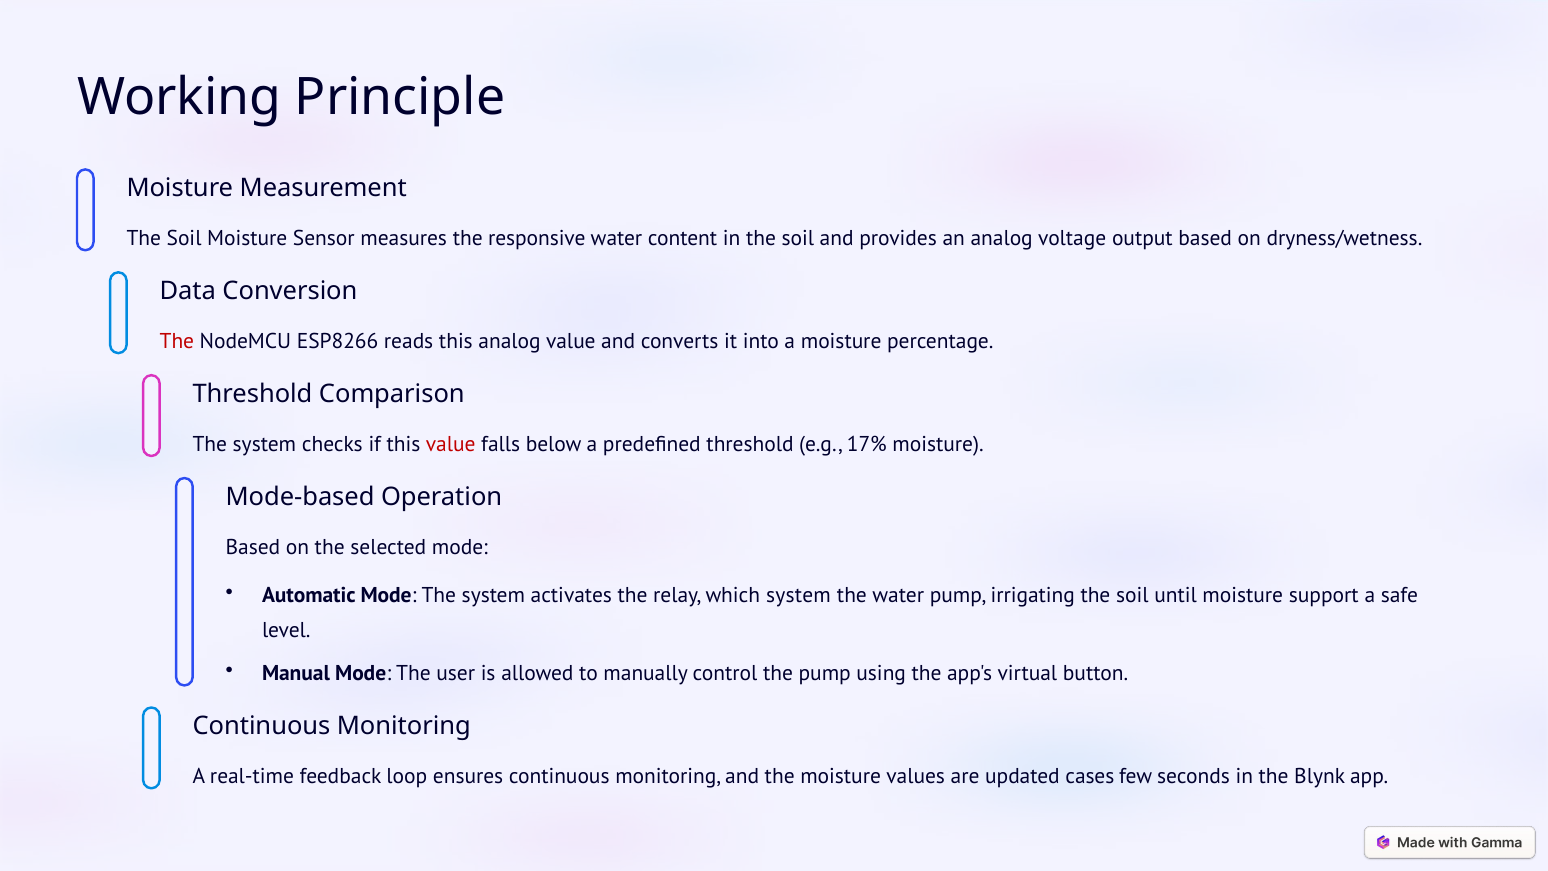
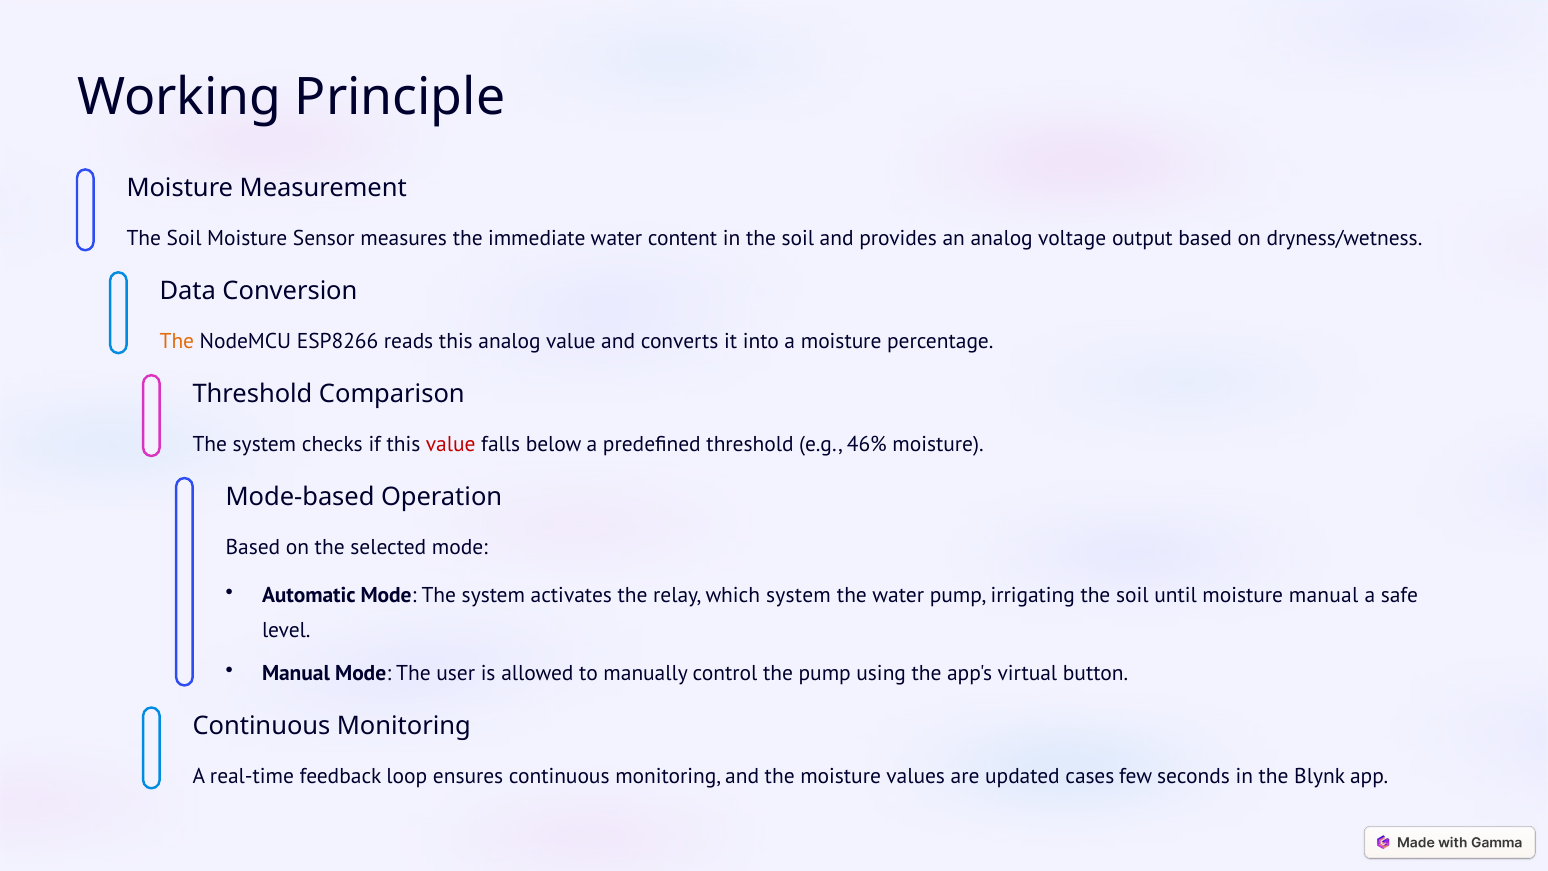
responsive: responsive -> immediate
The at (177, 341) colour: red -> orange
17%: 17% -> 46%
moisture support: support -> manual
